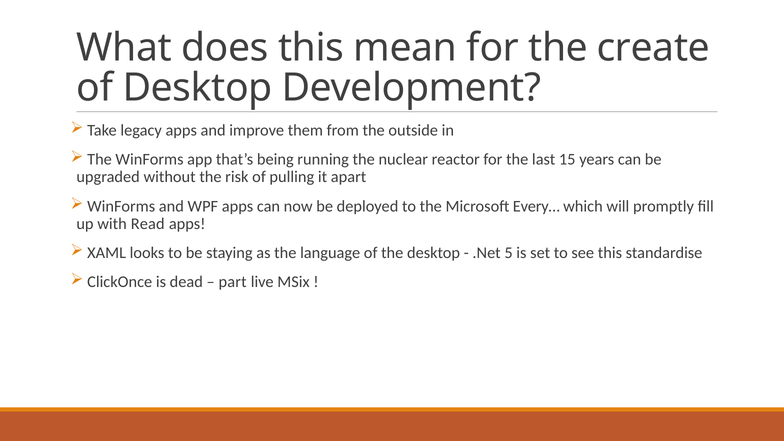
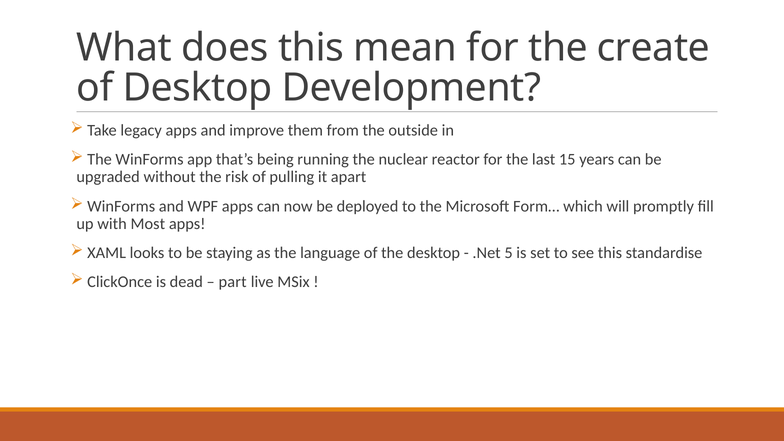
Every…: Every… -> Form…
Read: Read -> Most
